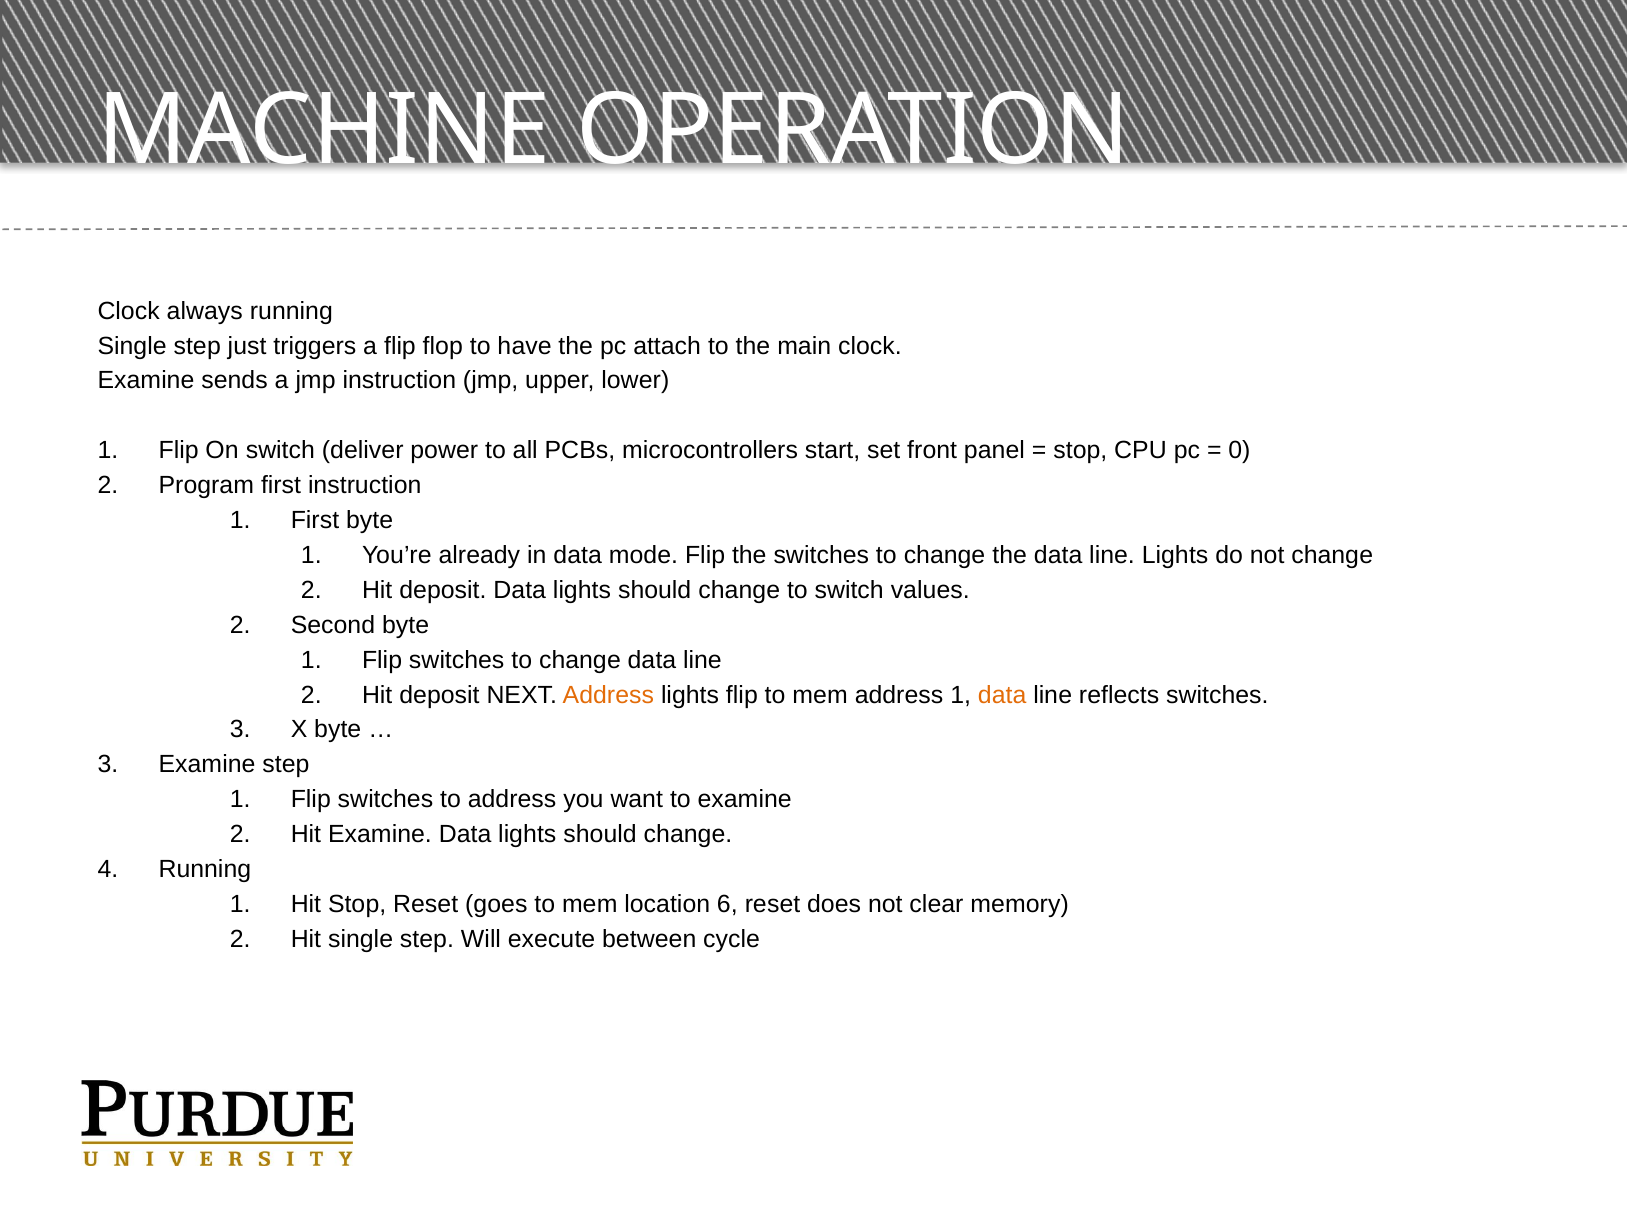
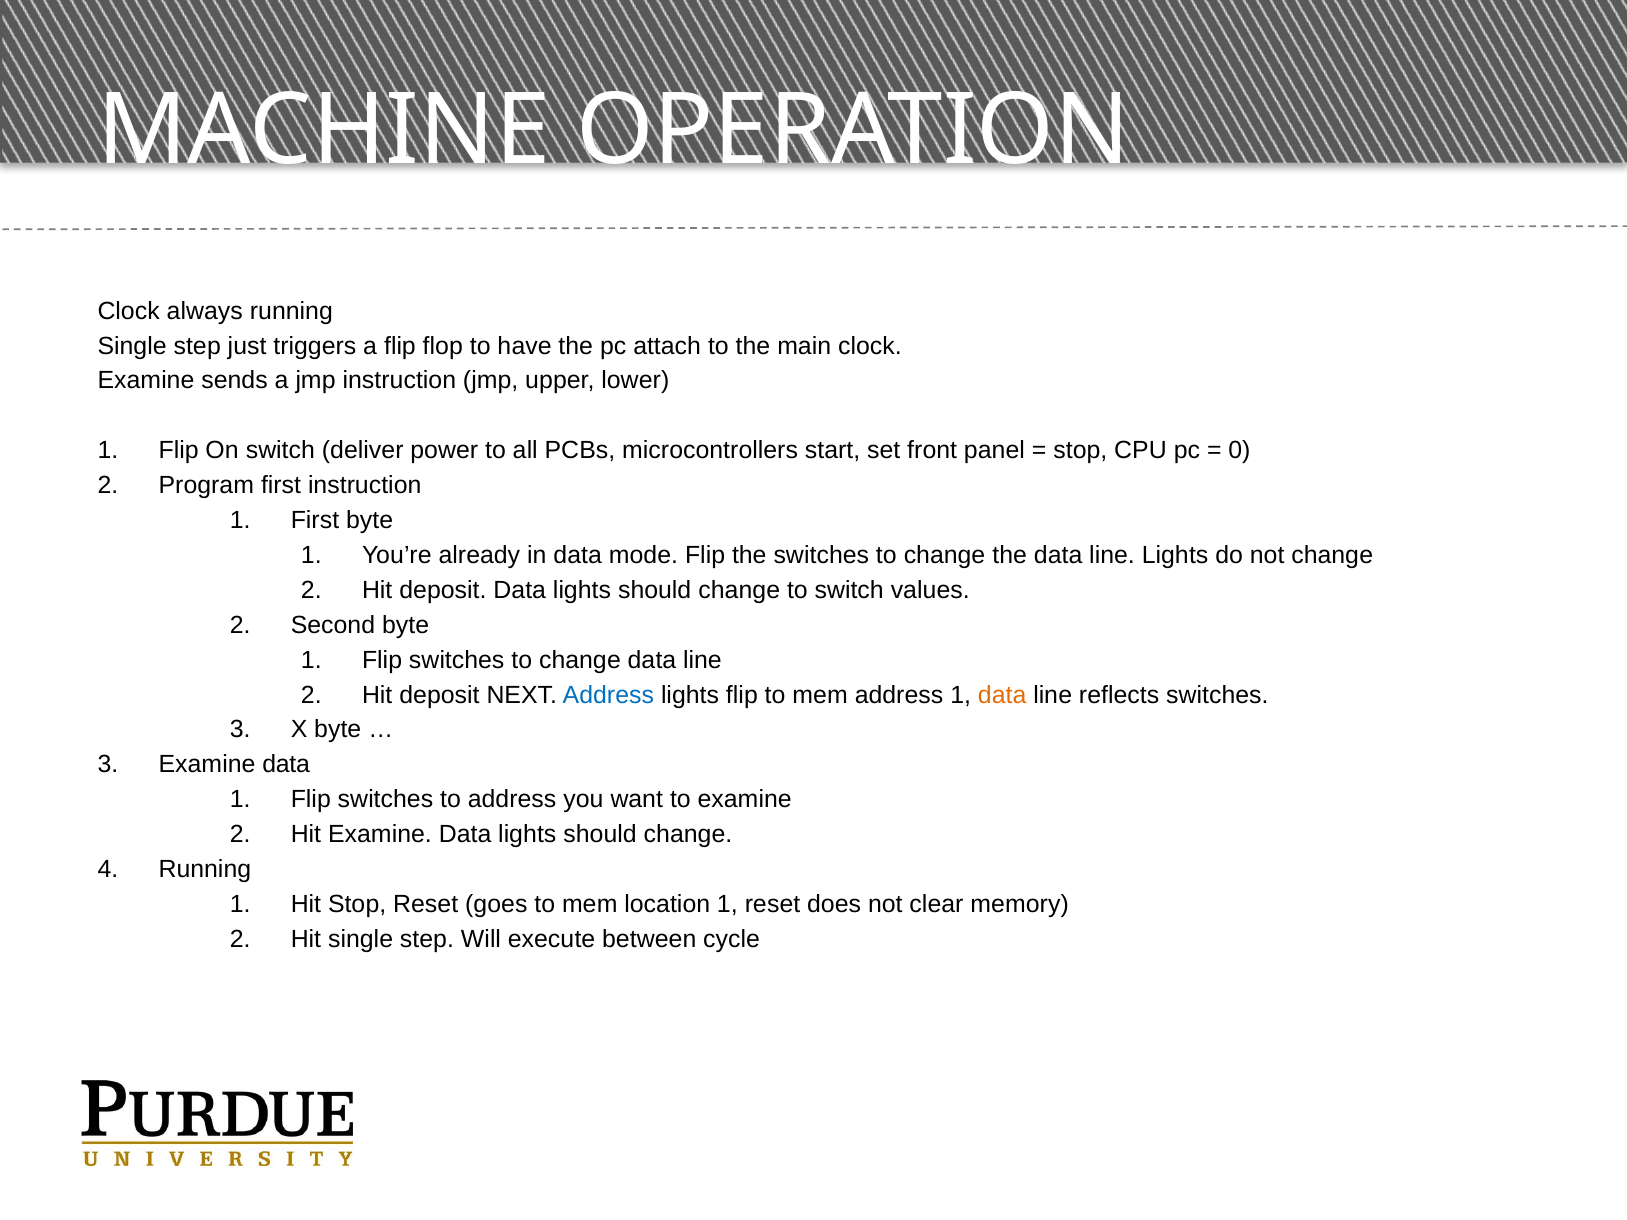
Address at (608, 695) colour: orange -> blue
step at (286, 765): step -> data
location 6: 6 -> 1
